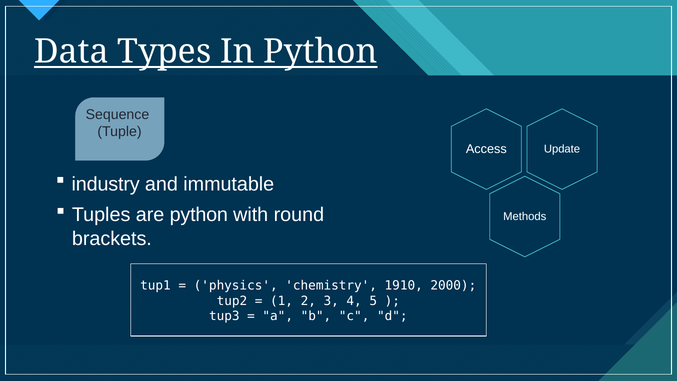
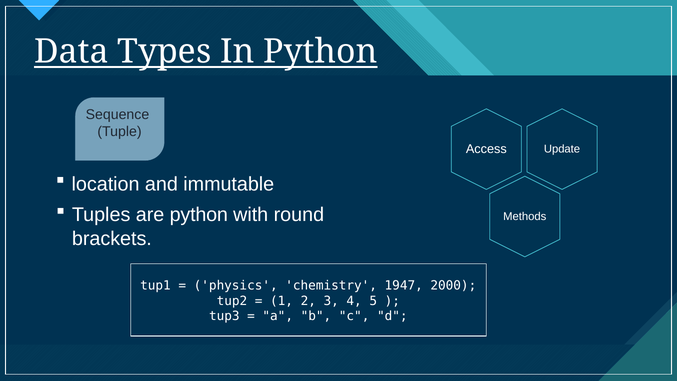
industry: industry -> location
1910: 1910 -> 1947
